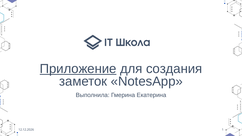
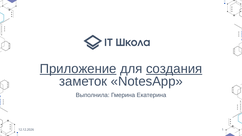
создания underline: none -> present
